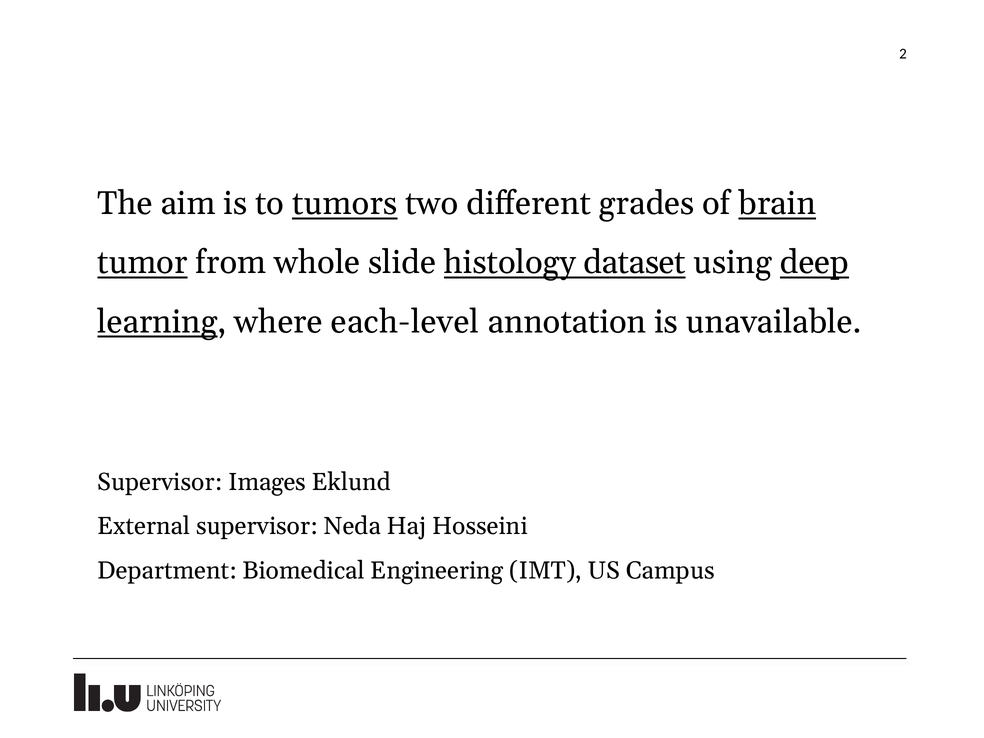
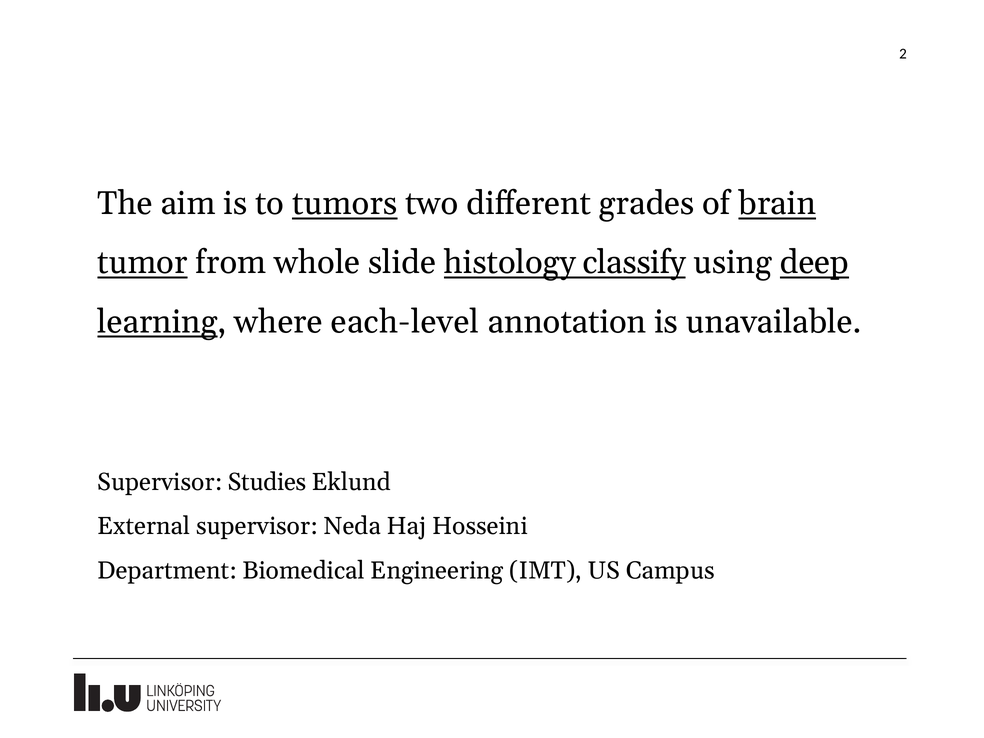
dataset: dataset -> classify
Images: Images -> Studies
